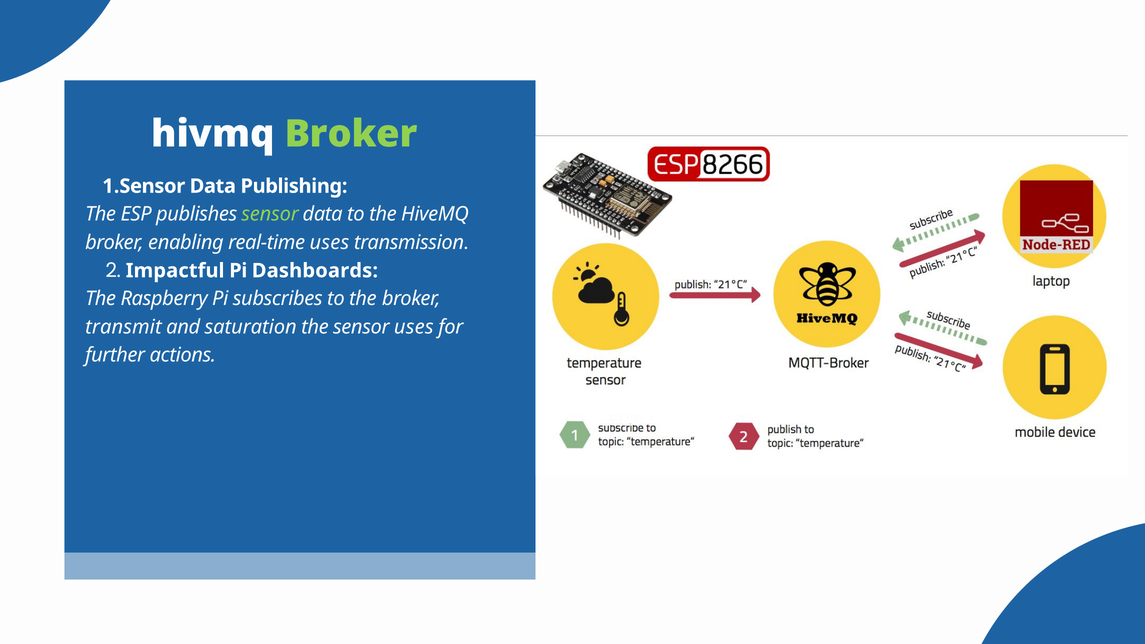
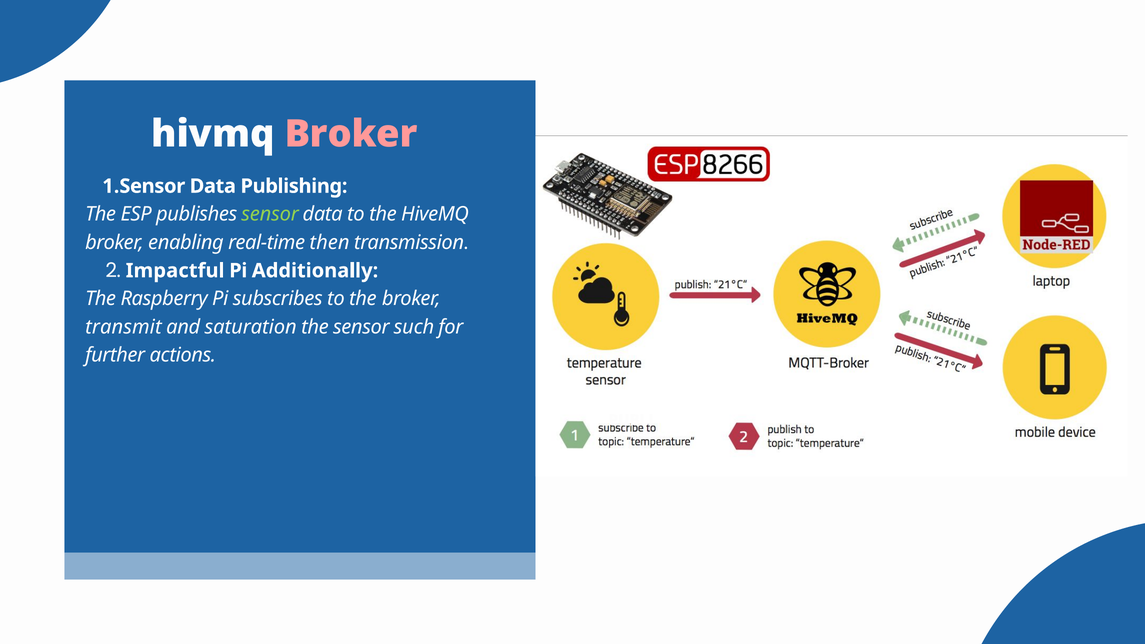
Broker at (351, 134) colour: light green -> pink
real-time uses: uses -> then
Dashboards: Dashboards -> Additionally
sensor uses: uses -> such
